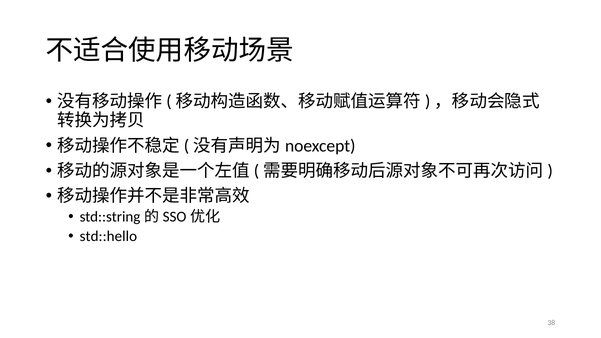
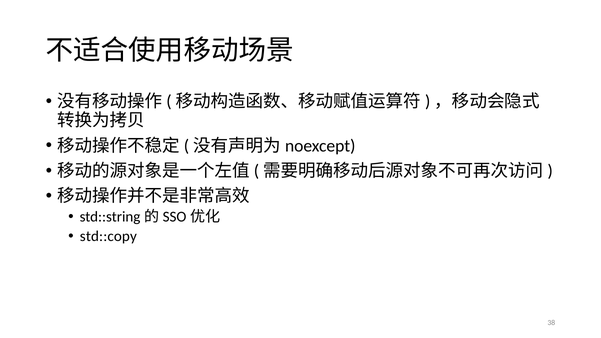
std::hello: std::hello -> std::copy
